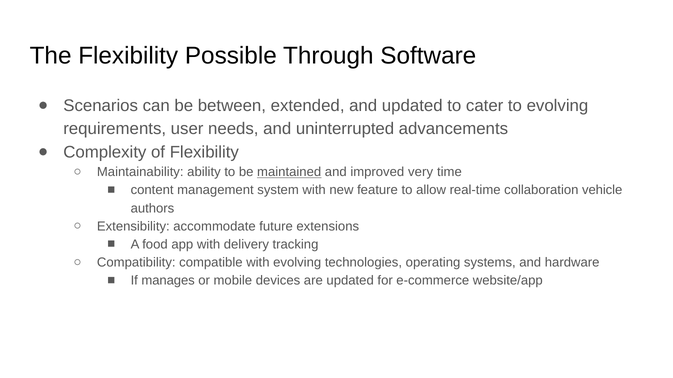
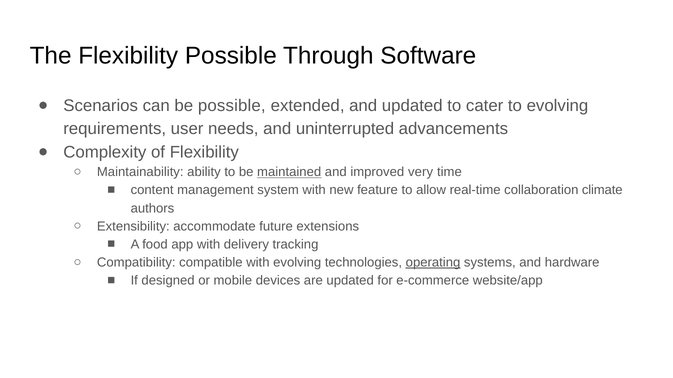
be between: between -> possible
vehicle: vehicle -> climate
operating underline: none -> present
manages: manages -> designed
